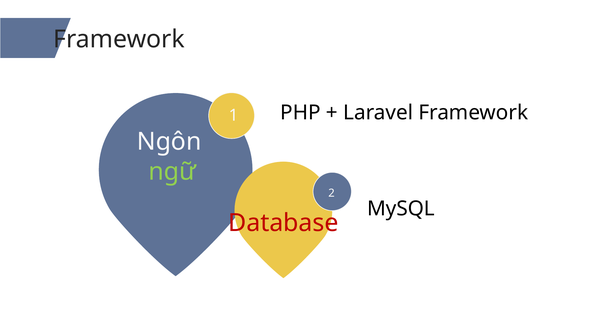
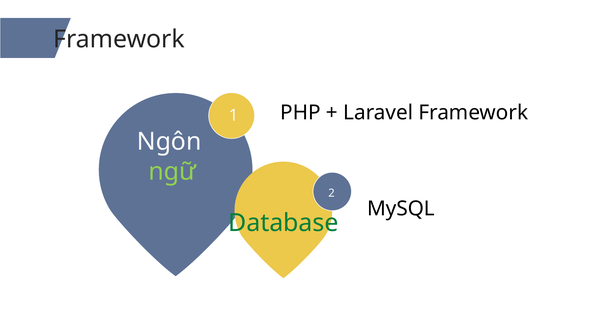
Database colour: red -> green
